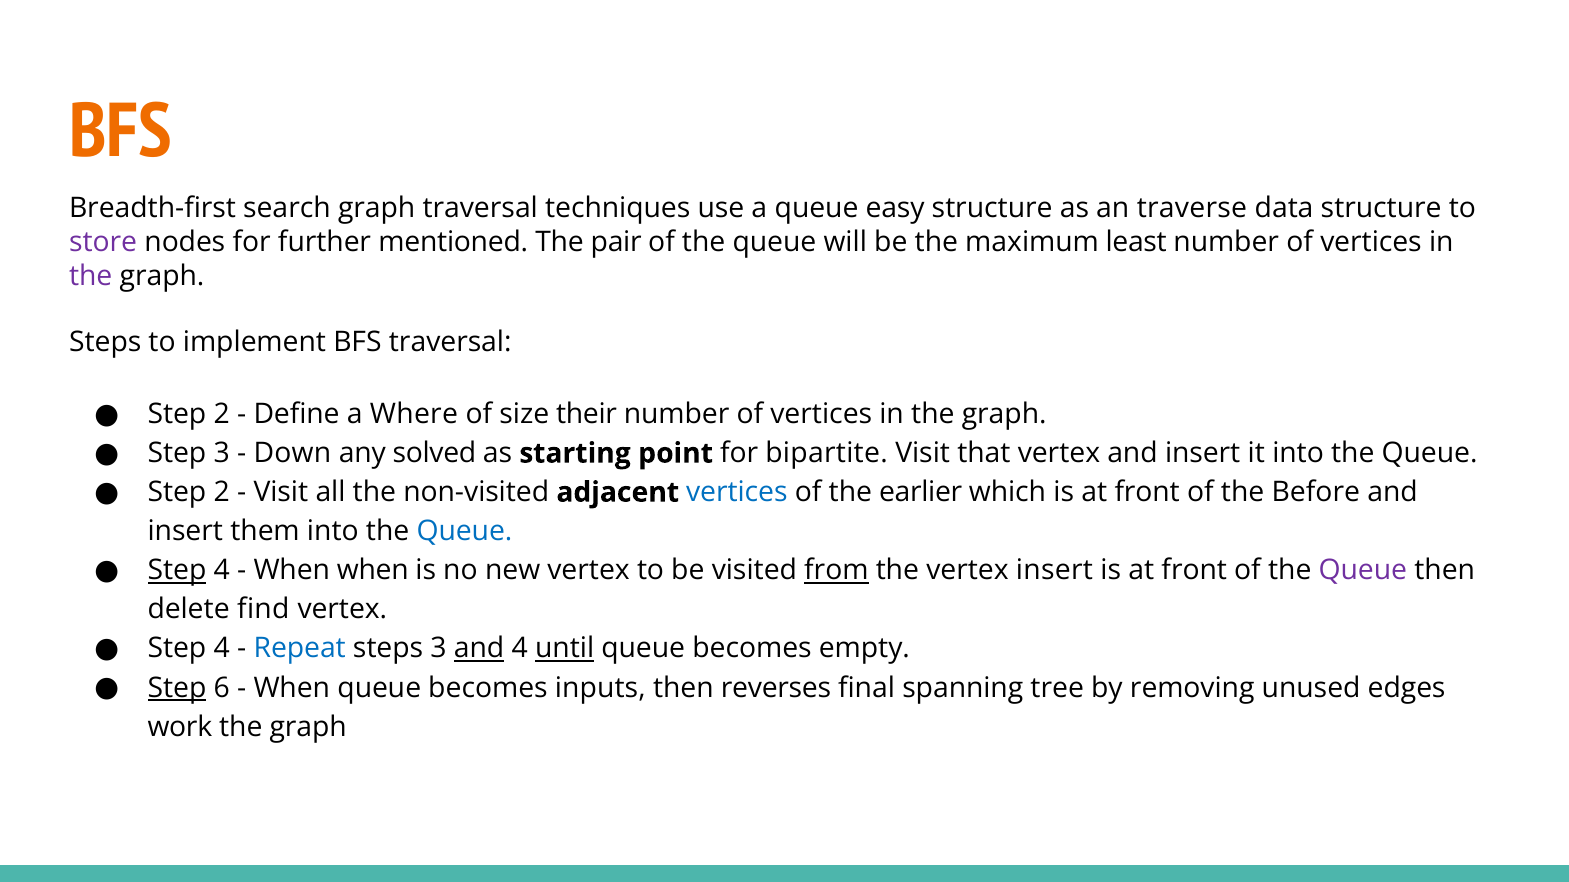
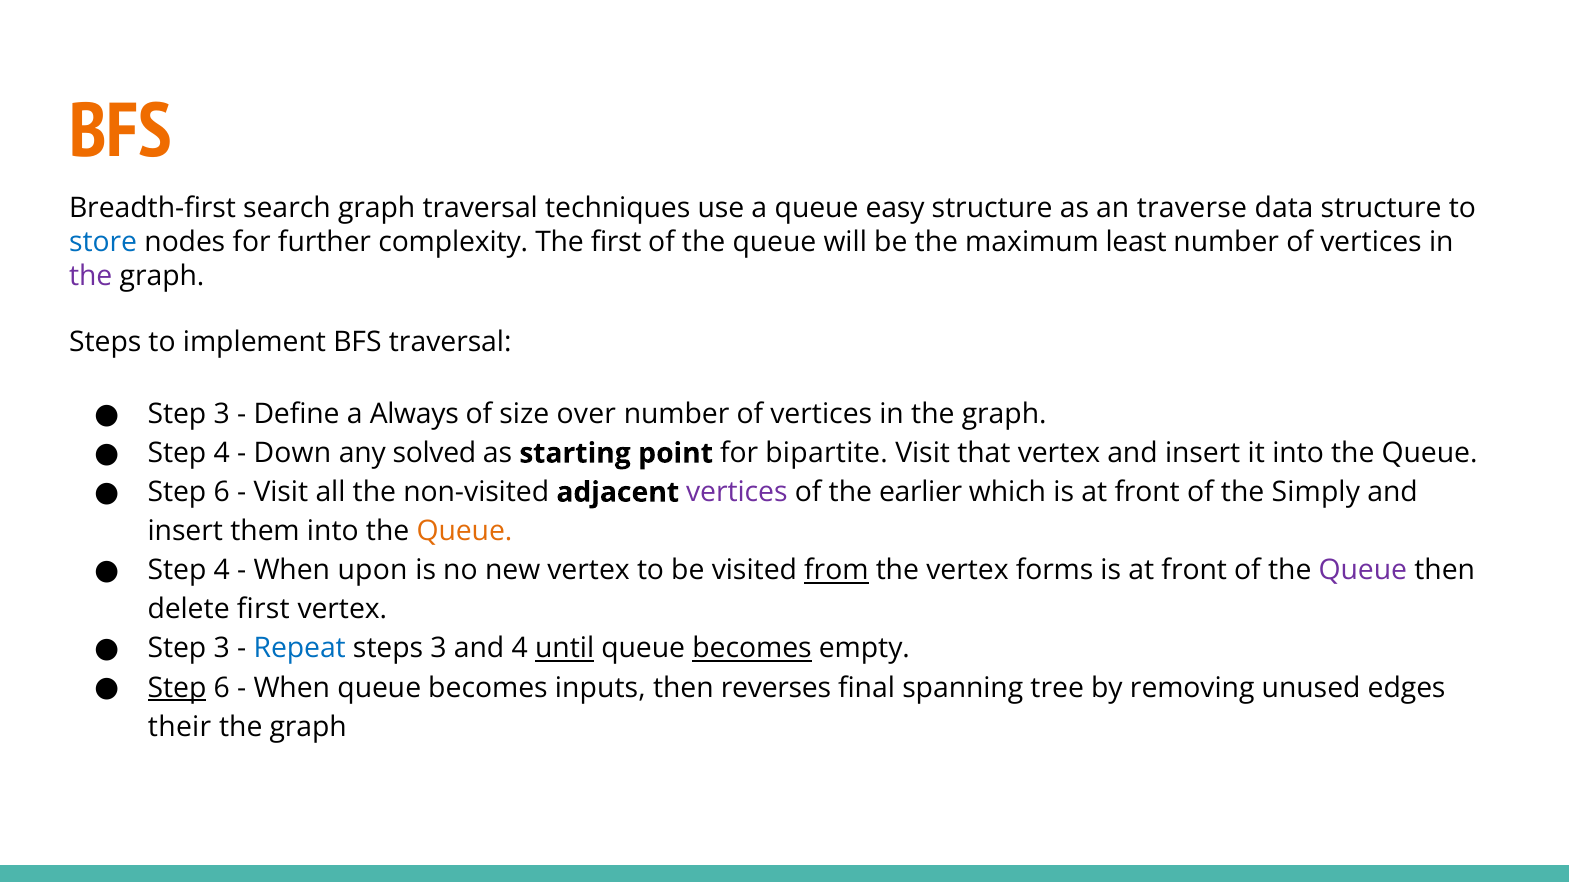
store colour: purple -> blue
mentioned: mentioned -> complexity
The pair: pair -> first
2 at (222, 414): 2 -> 3
Where: Where -> Always
their: their -> over
3 at (222, 454): 3 -> 4
2 at (222, 493): 2 -> 6
vertices at (737, 493) colour: blue -> purple
Before: Before -> Simply
Queue at (464, 532) colour: blue -> orange
Step at (177, 571) underline: present -> none
When when: when -> upon
vertex insert: insert -> forms
delete find: find -> first
4 at (222, 649): 4 -> 3
and at (479, 649) underline: present -> none
becomes at (752, 649) underline: none -> present
work: work -> their
